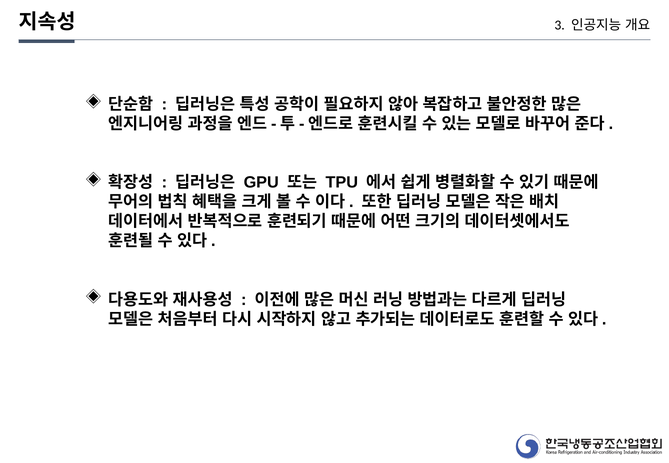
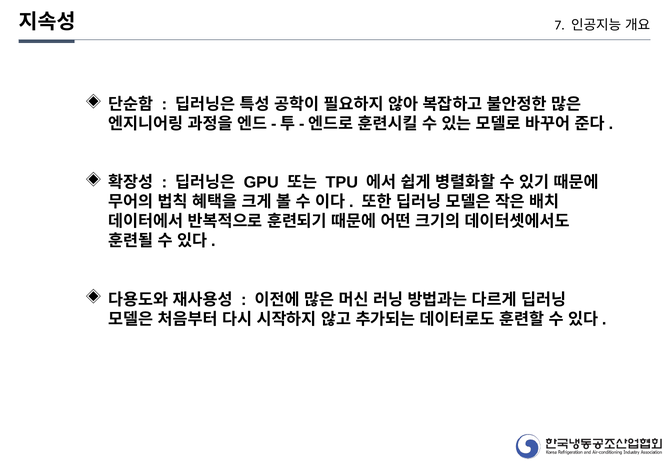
3: 3 -> 7
